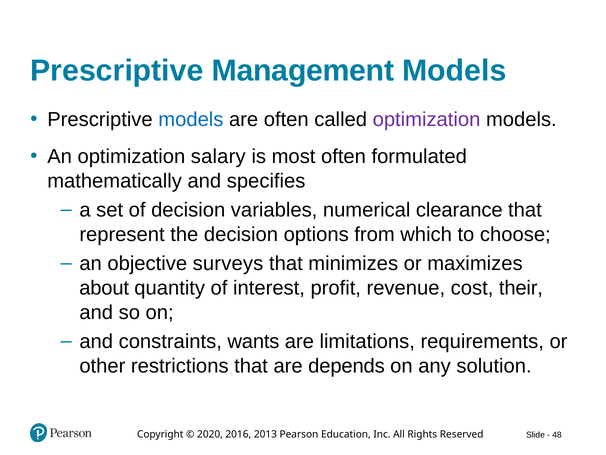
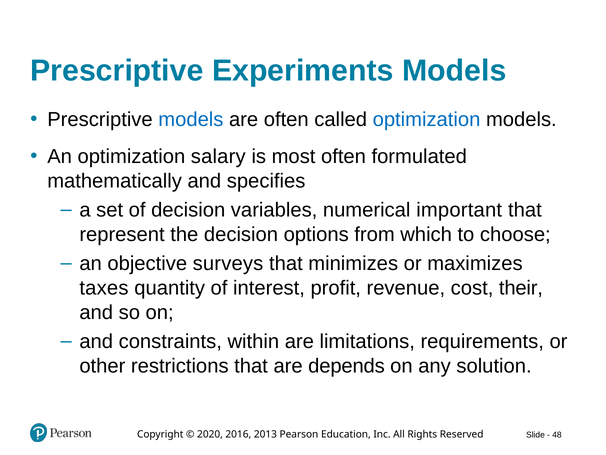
Management: Management -> Experiments
optimization at (427, 120) colour: purple -> blue
clearance: clearance -> important
about: about -> taxes
wants: wants -> within
